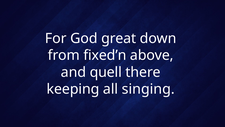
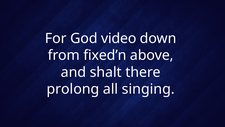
great: great -> video
quell: quell -> shalt
keeping: keeping -> prolong
